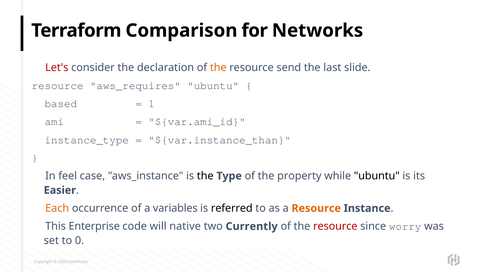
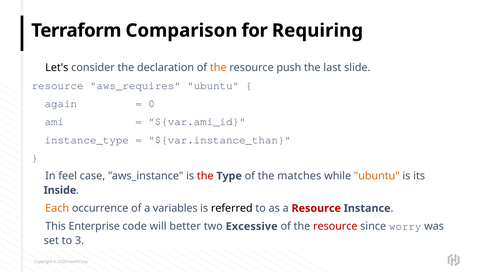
Networks: Networks -> Requiring
Let's colour: red -> black
send: send -> push
based: based -> again
1: 1 -> 0
the at (205, 176) colour: black -> red
property: property -> matches
ubuntu at (377, 176) colour: black -> orange
Easier: Easier -> Inside
Resource at (316, 208) colour: orange -> red
native: native -> better
Currently: Currently -> Excessive
0: 0 -> 3
